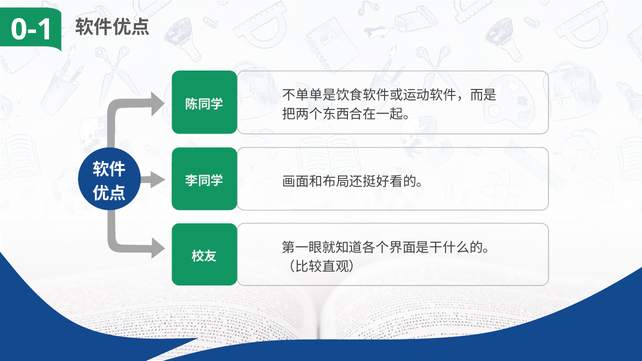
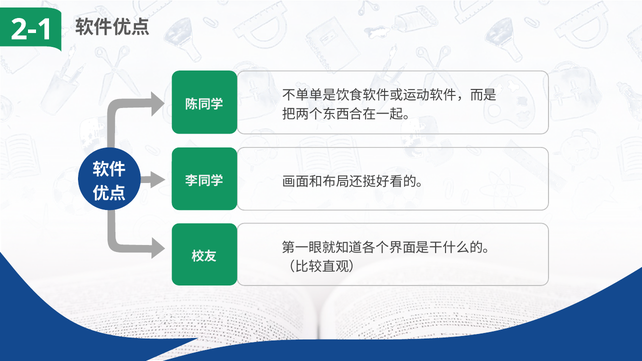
0-1: 0-1 -> 2-1
